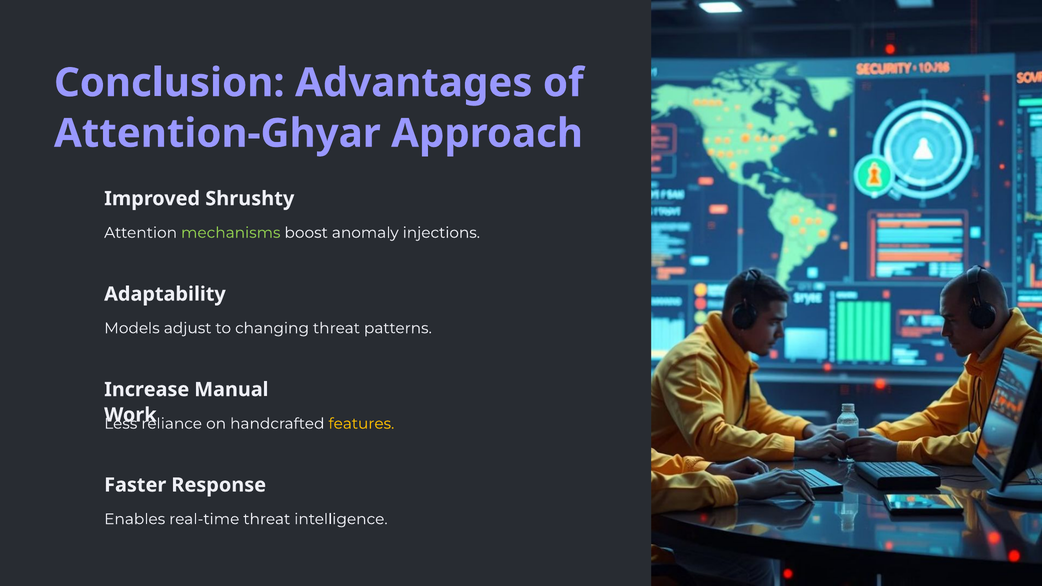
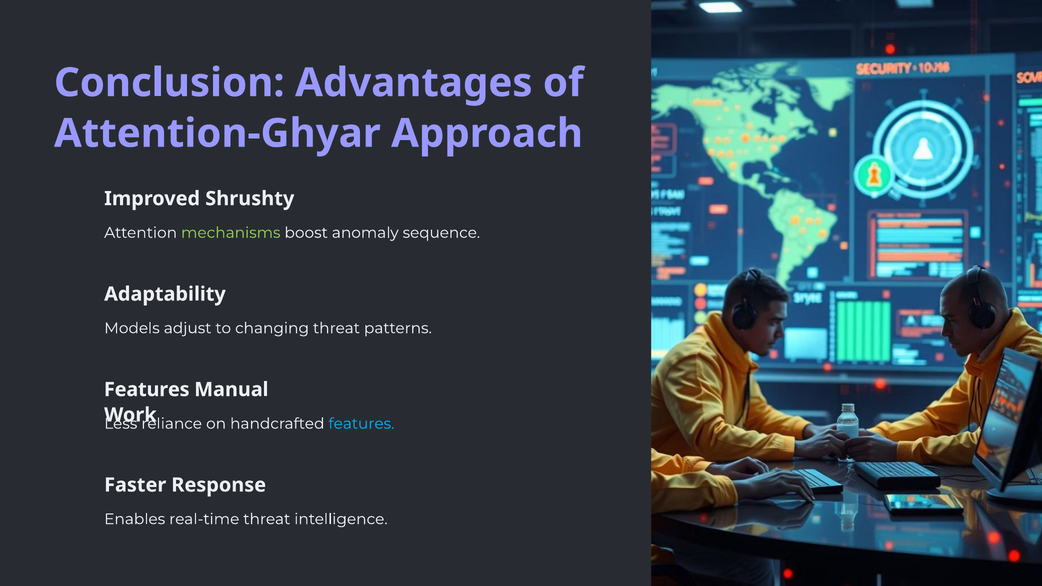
injections: injections -> sequence
Increase at (147, 390): Increase -> Features
features at (361, 424) colour: yellow -> light blue
